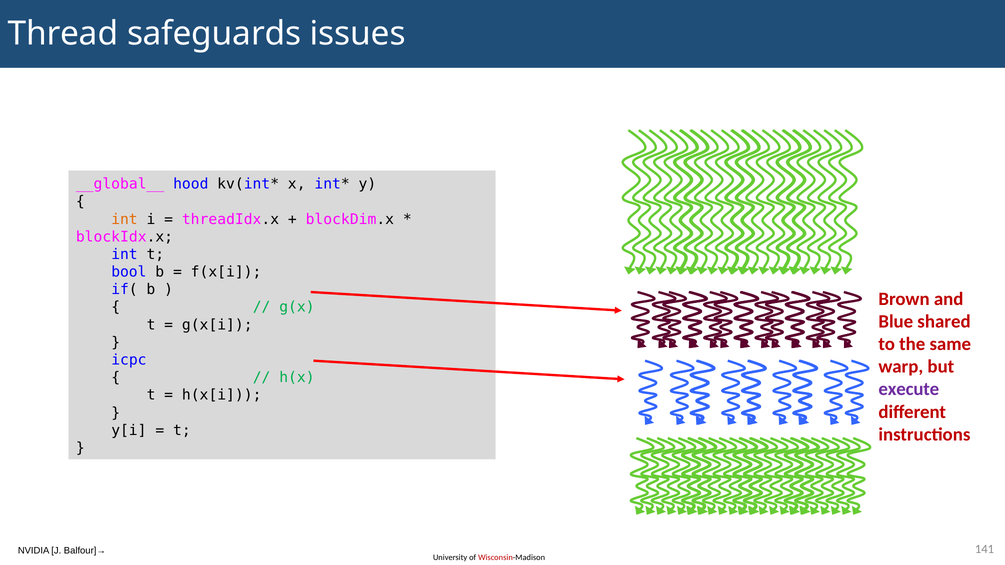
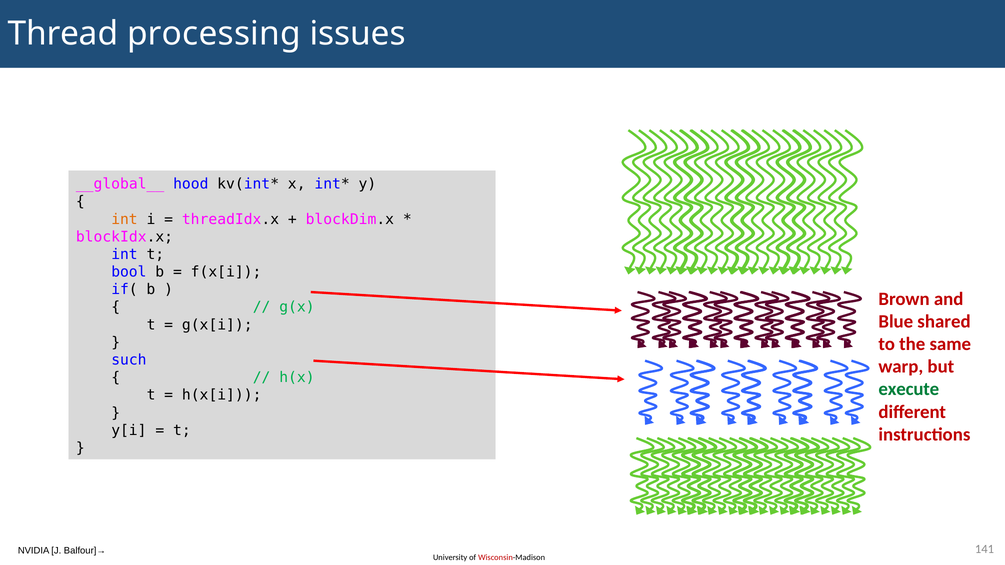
safeguards: safeguards -> processing
icpc: icpc -> such
execute colour: purple -> green
